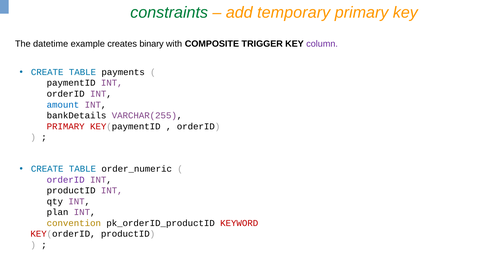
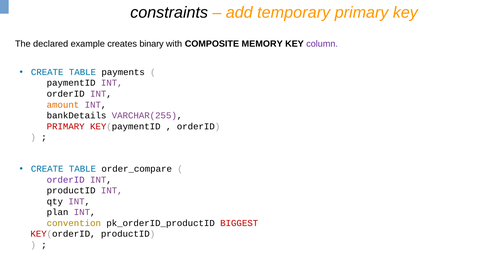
constraints colour: green -> black
datetime: datetime -> declared
TRIGGER: TRIGGER -> MEMORY
amount colour: blue -> orange
order_numeric: order_numeric -> order_compare
KEYWORD: KEYWORD -> BIGGEST
